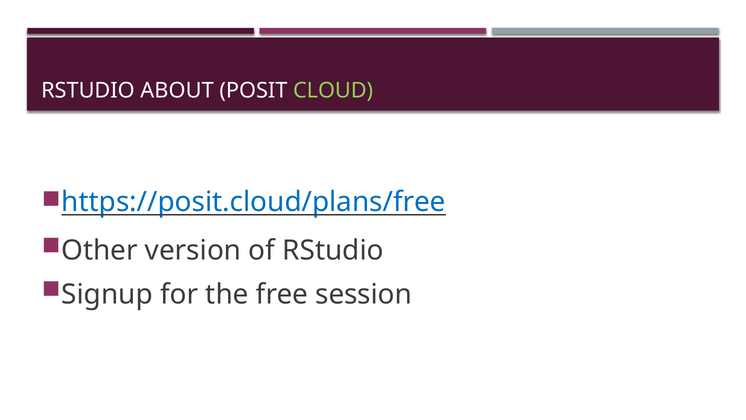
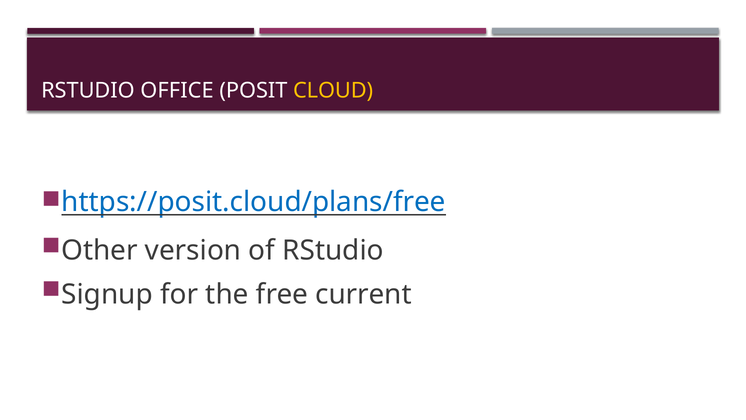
ABOUT: ABOUT -> OFFICE
CLOUD colour: light green -> yellow
session: session -> current
